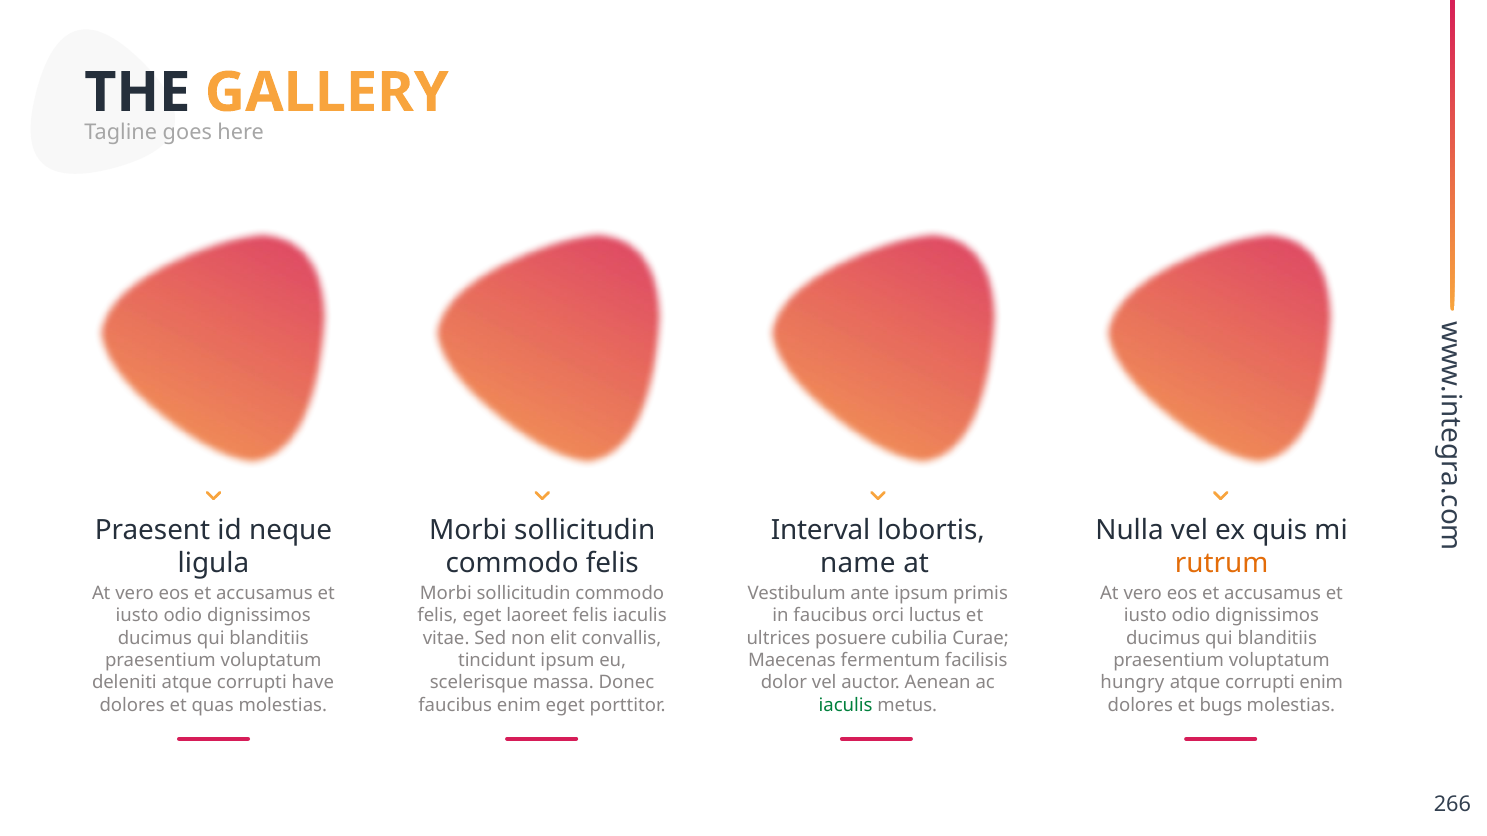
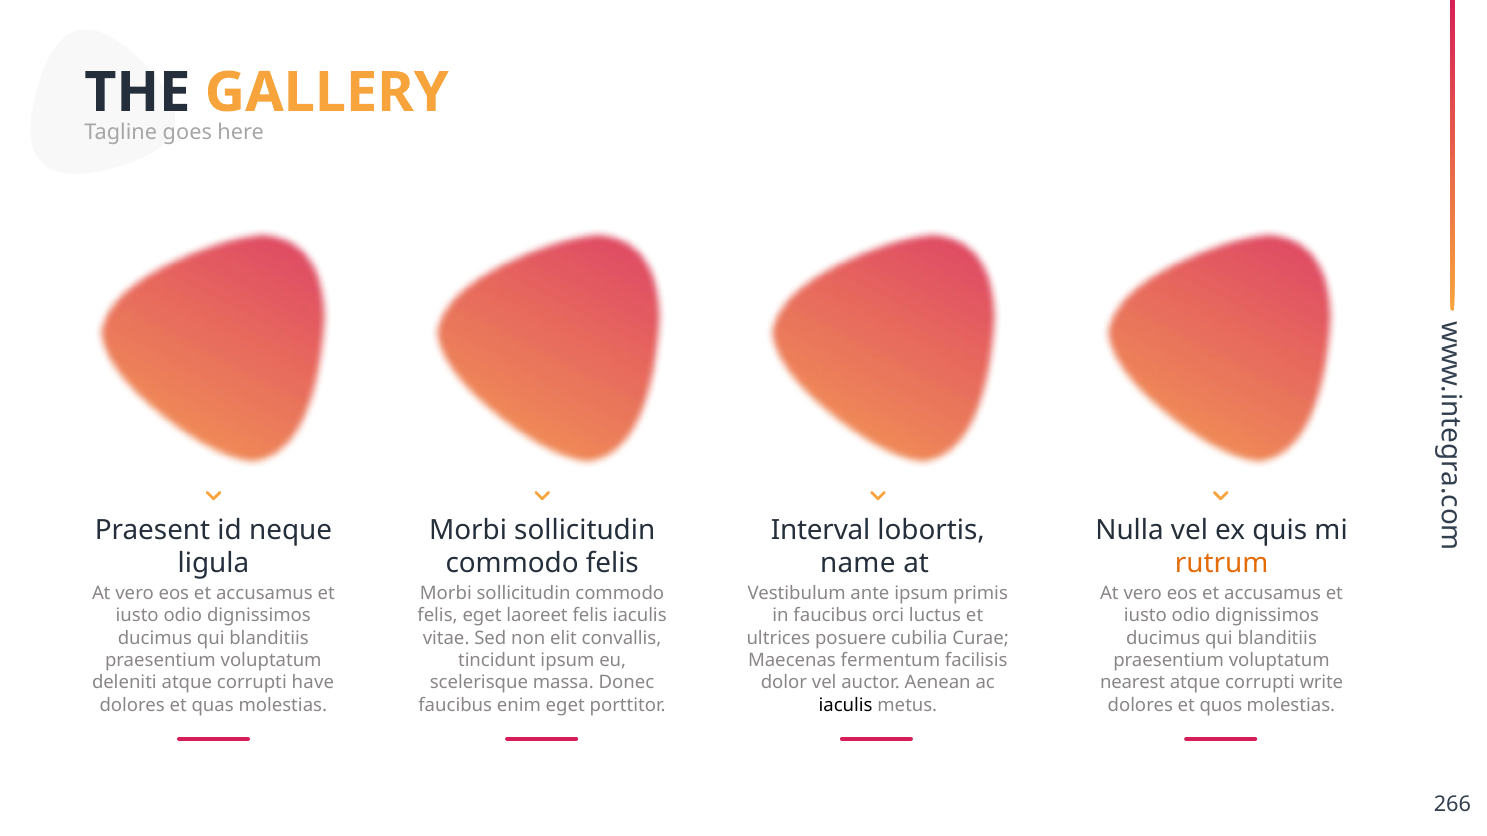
hungry: hungry -> nearest
corrupti enim: enim -> write
iaculis at (846, 705) colour: green -> black
bugs: bugs -> quos
